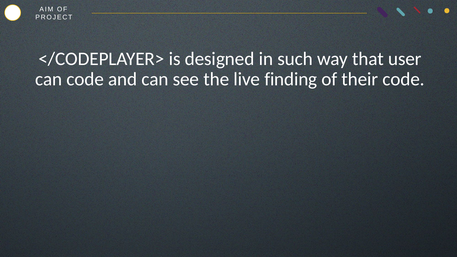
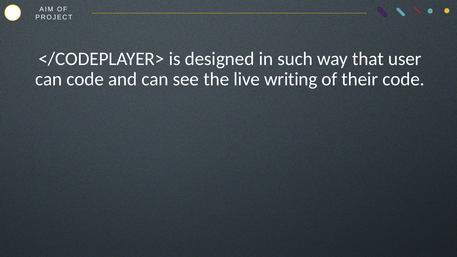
finding: finding -> writing
